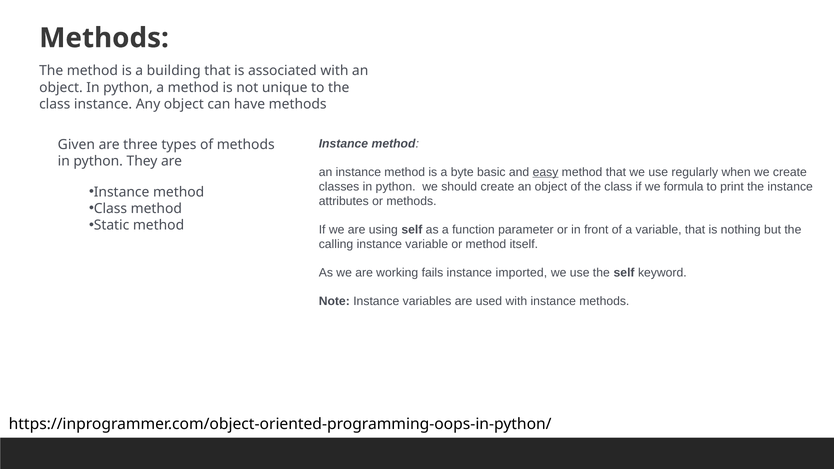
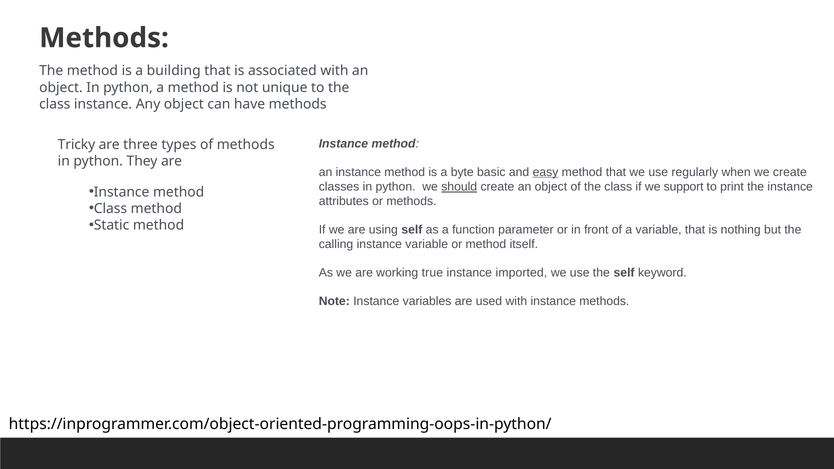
Given: Given -> Tricky
should underline: none -> present
formula: formula -> support
fails: fails -> true
